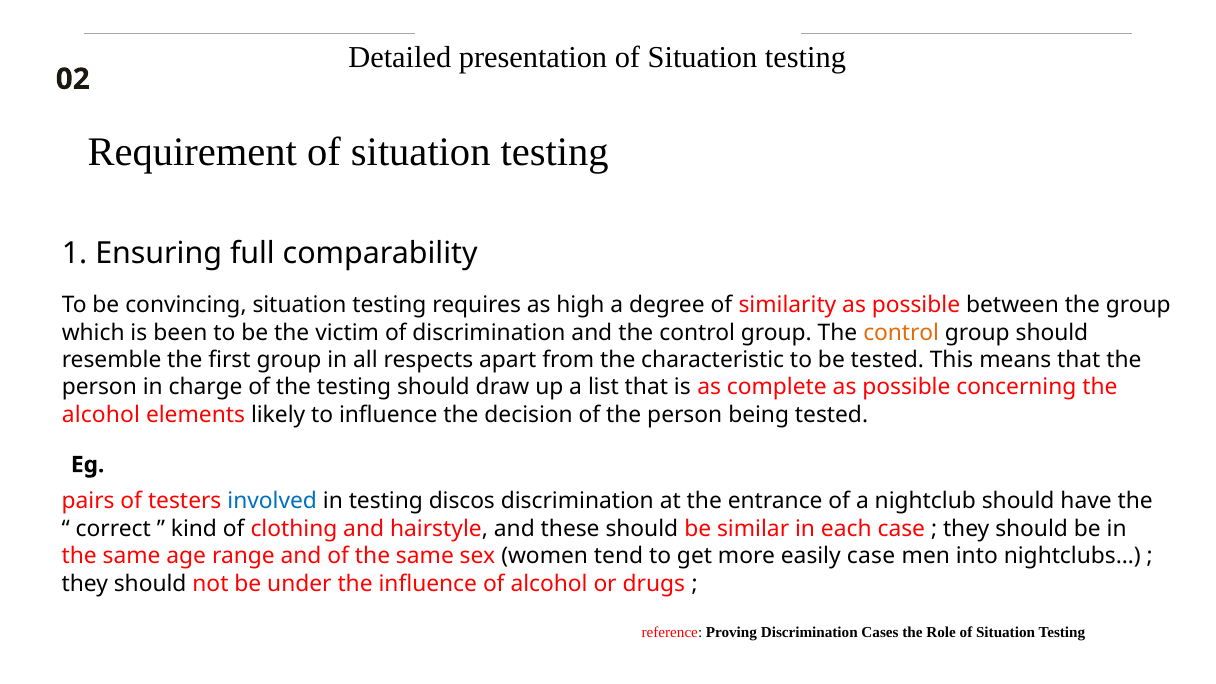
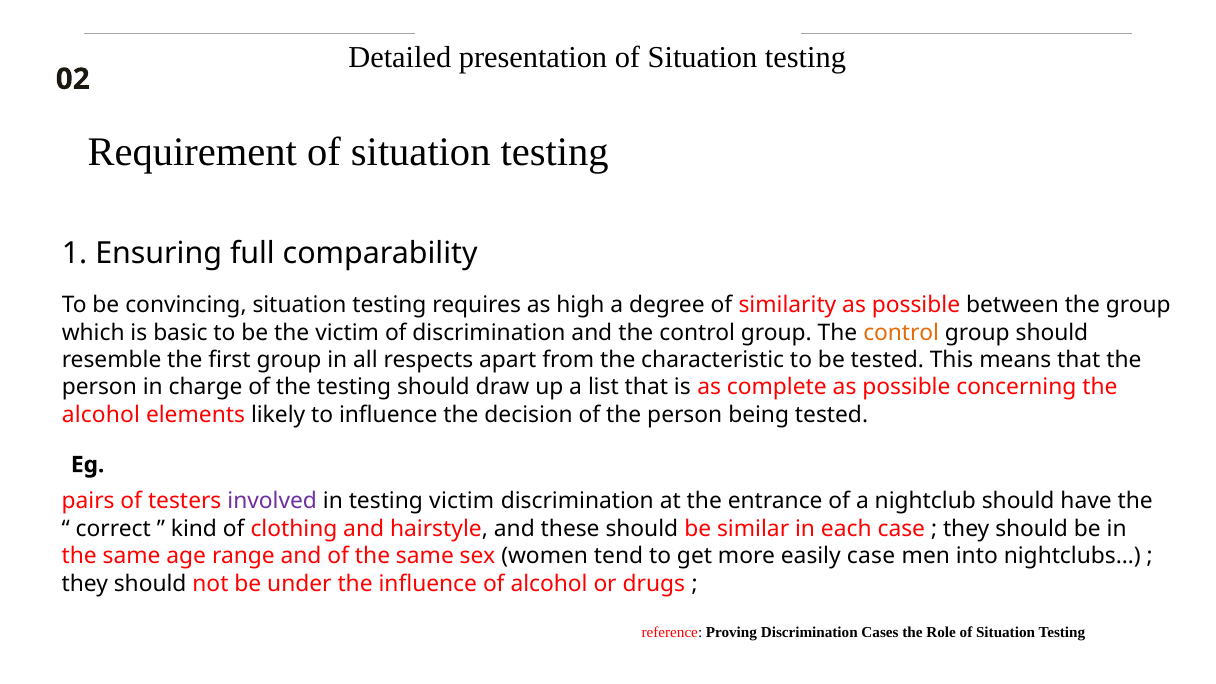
been: been -> basic
involved colour: blue -> purple
testing discos: discos -> victim
